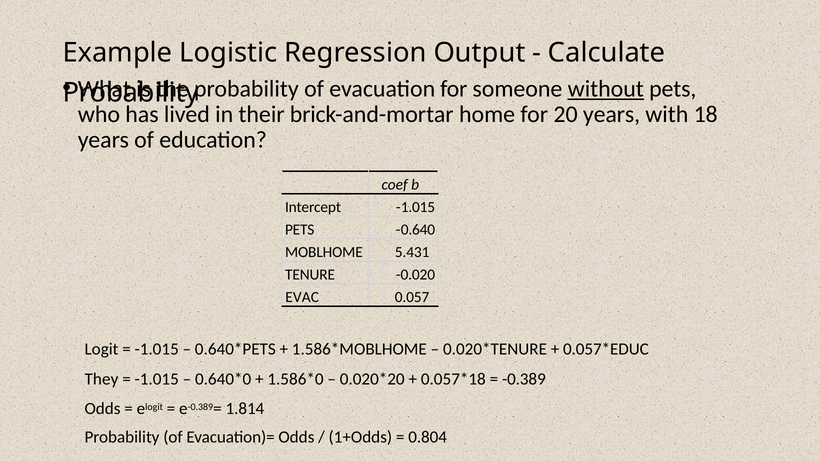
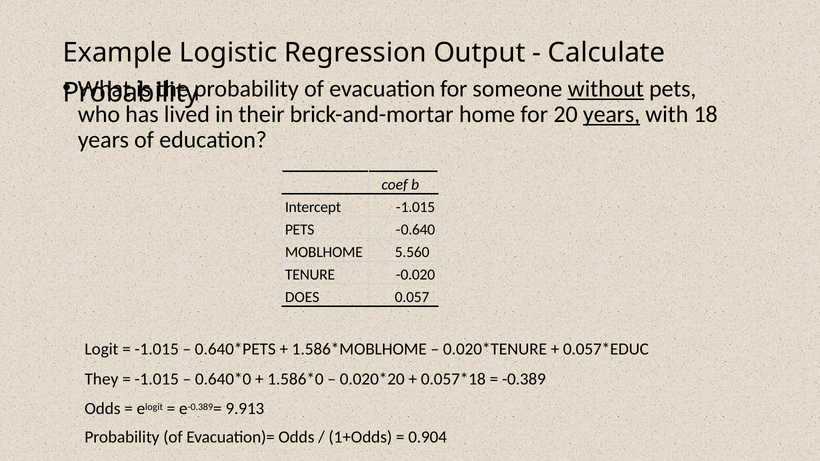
years at (612, 115) underline: none -> present
5.431: 5.431 -> 5.560
EVAC: EVAC -> DOES
1.814: 1.814 -> 9.913
0.804: 0.804 -> 0.904
